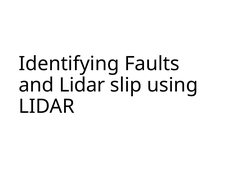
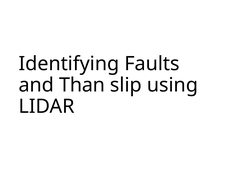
and Lidar: Lidar -> Than
